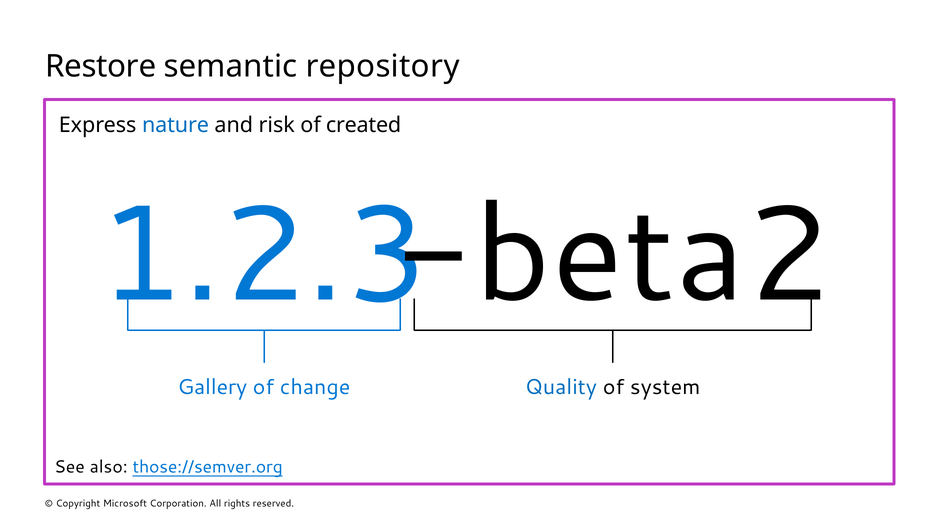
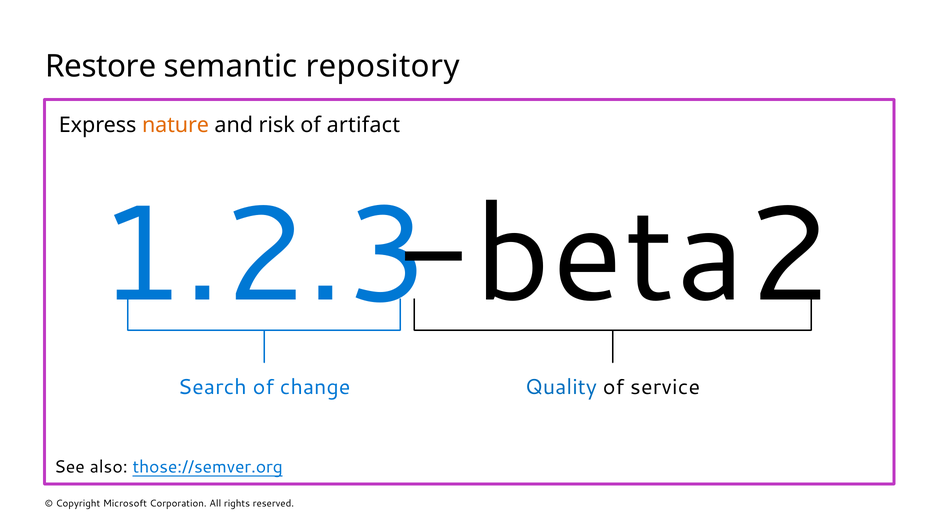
nature colour: blue -> orange
created: created -> artifact
Gallery: Gallery -> Search
system: system -> service
